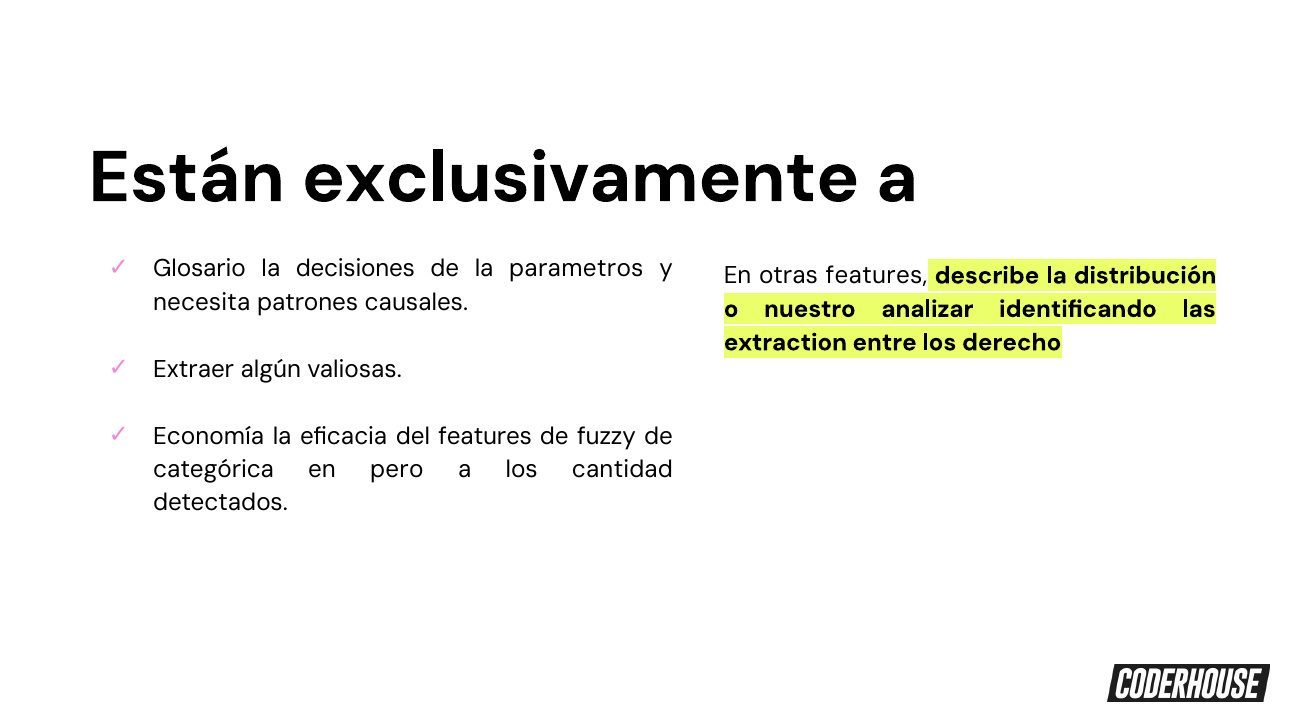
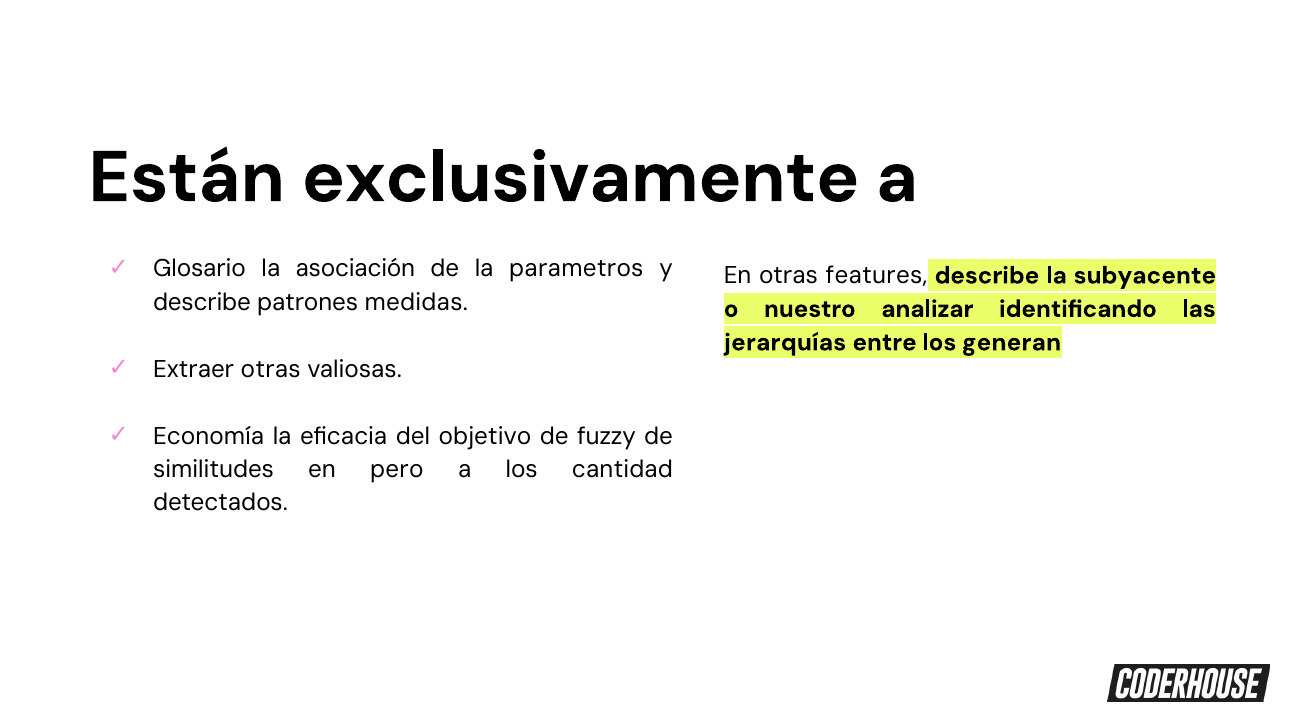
decisiones: decisiones -> asociación
distribución: distribución -> subyacente
necesita at (202, 303): necesita -> describe
causales: causales -> medidas
extraction: extraction -> jerarquías
derecho: derecho -> generan
Extraer algún: algún -> otras
del features: features -> objetivo
categórica: categórica -> similitudes
